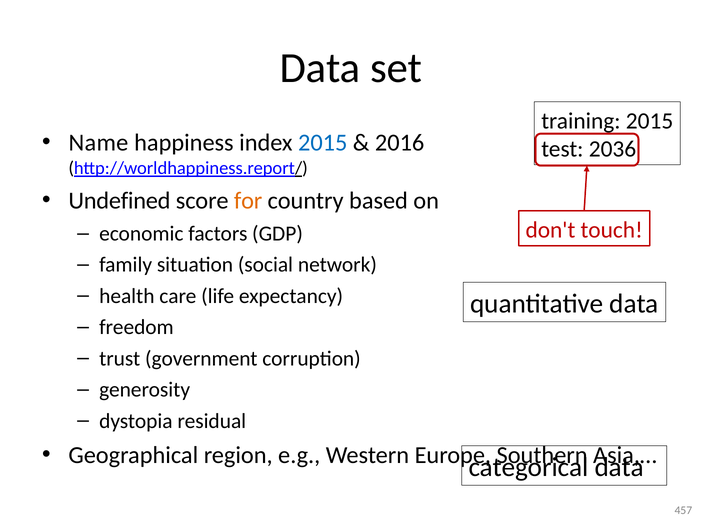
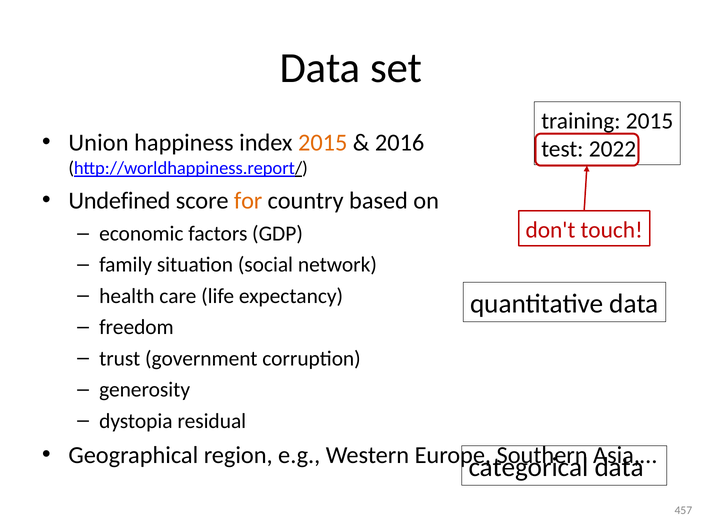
Name: Name -> Union
2015 at (323, 143) colour: blue -> orange
2036: 2036 -> 2022
